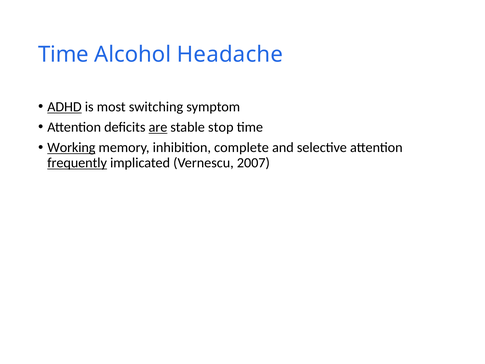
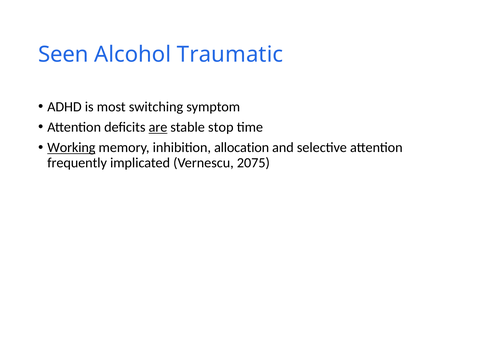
Time at (63, 54): Time -> Seen
Headache: Headache -> Traumatic
ADHD underline: present -> none
complete: complete -> allocation
frequently underline: present -> none
2007: 2007 -> 2075
